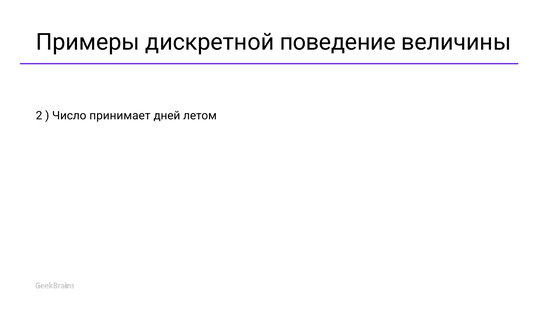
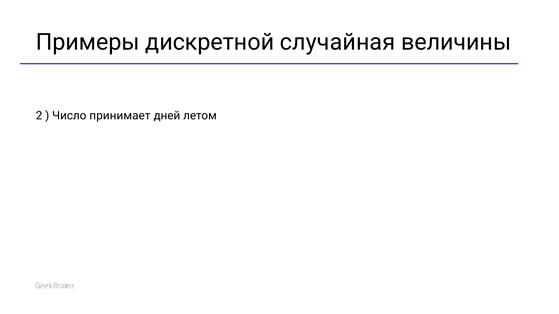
поведение: поведение -> случайная
